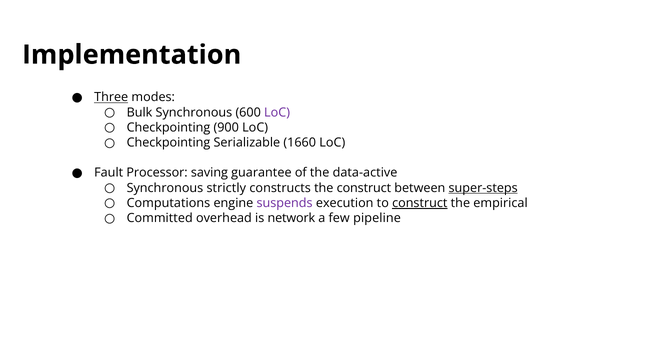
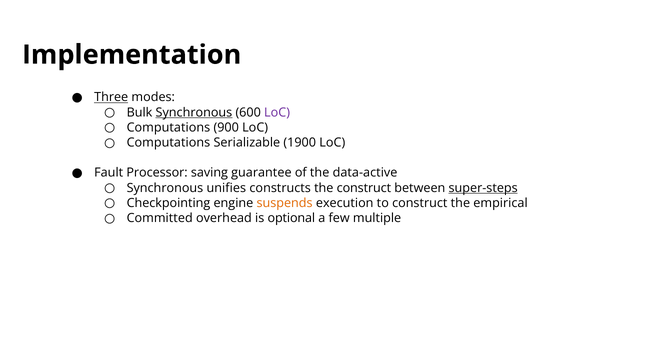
Synchronous at (194, 113) underline: none -> present
Checkpointing at (168, 128): Checkpointing -> Computations
Checkpointing at (168, 143): Checkpointing -> Computations
1660: 1660 -> 1900
strictly: strictly -> unifies
Computations: Computations -> Checkpointing
suspends colour: purple -> orange
construct at (420, 203) underline: present -> none
network: network -> optional
pipeline: pipeline -> multiple
